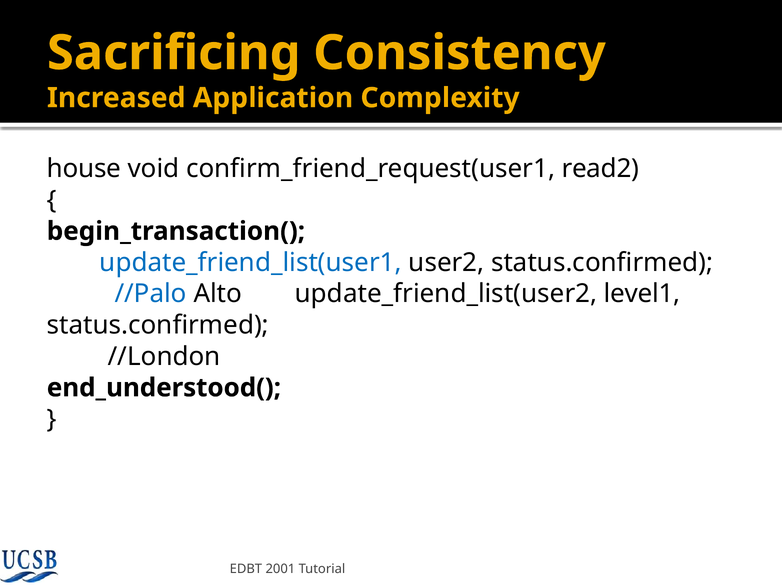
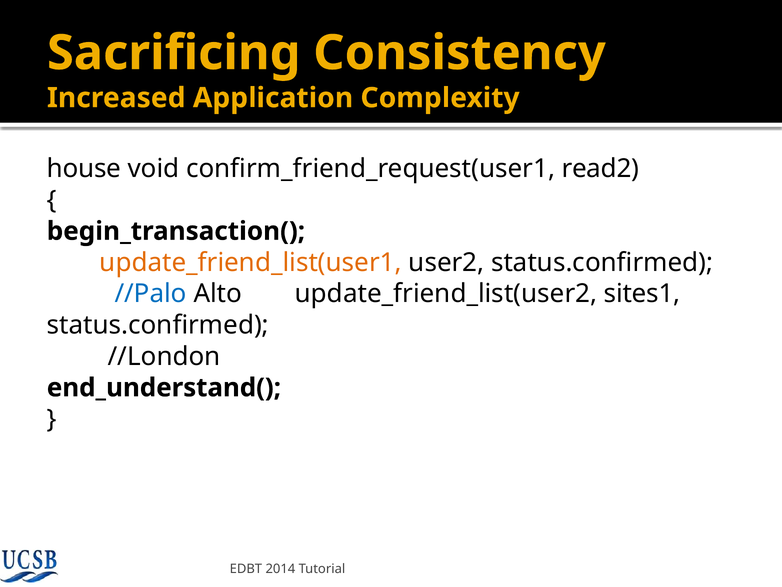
update_friend_list(user1 colour: blue -> orange
level1: level1 -> sites1
end_understood(: end_understood( -> end_understand(
2001: 2001 -> 2014
